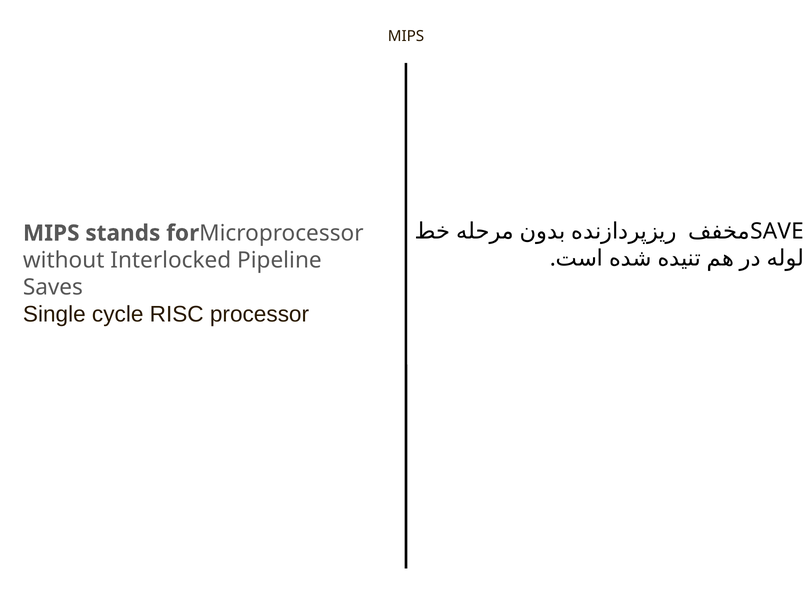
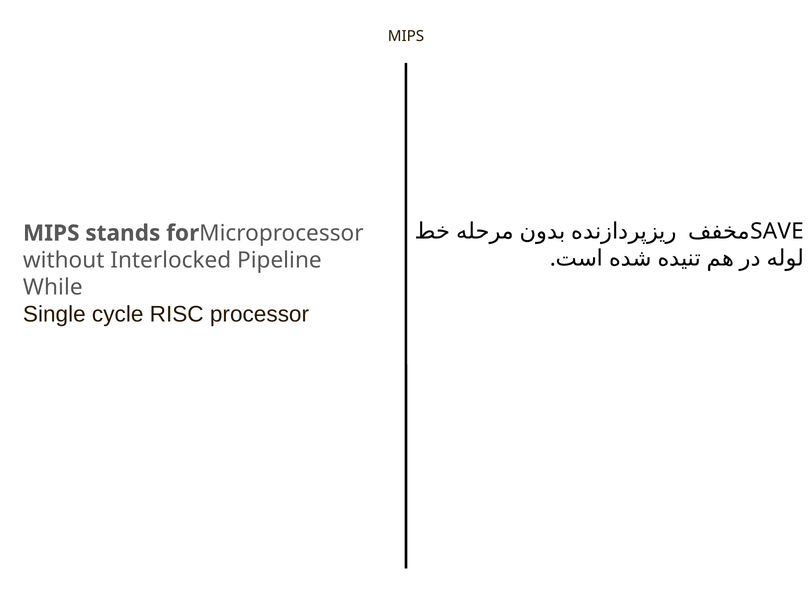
Saves: Saves -> While
